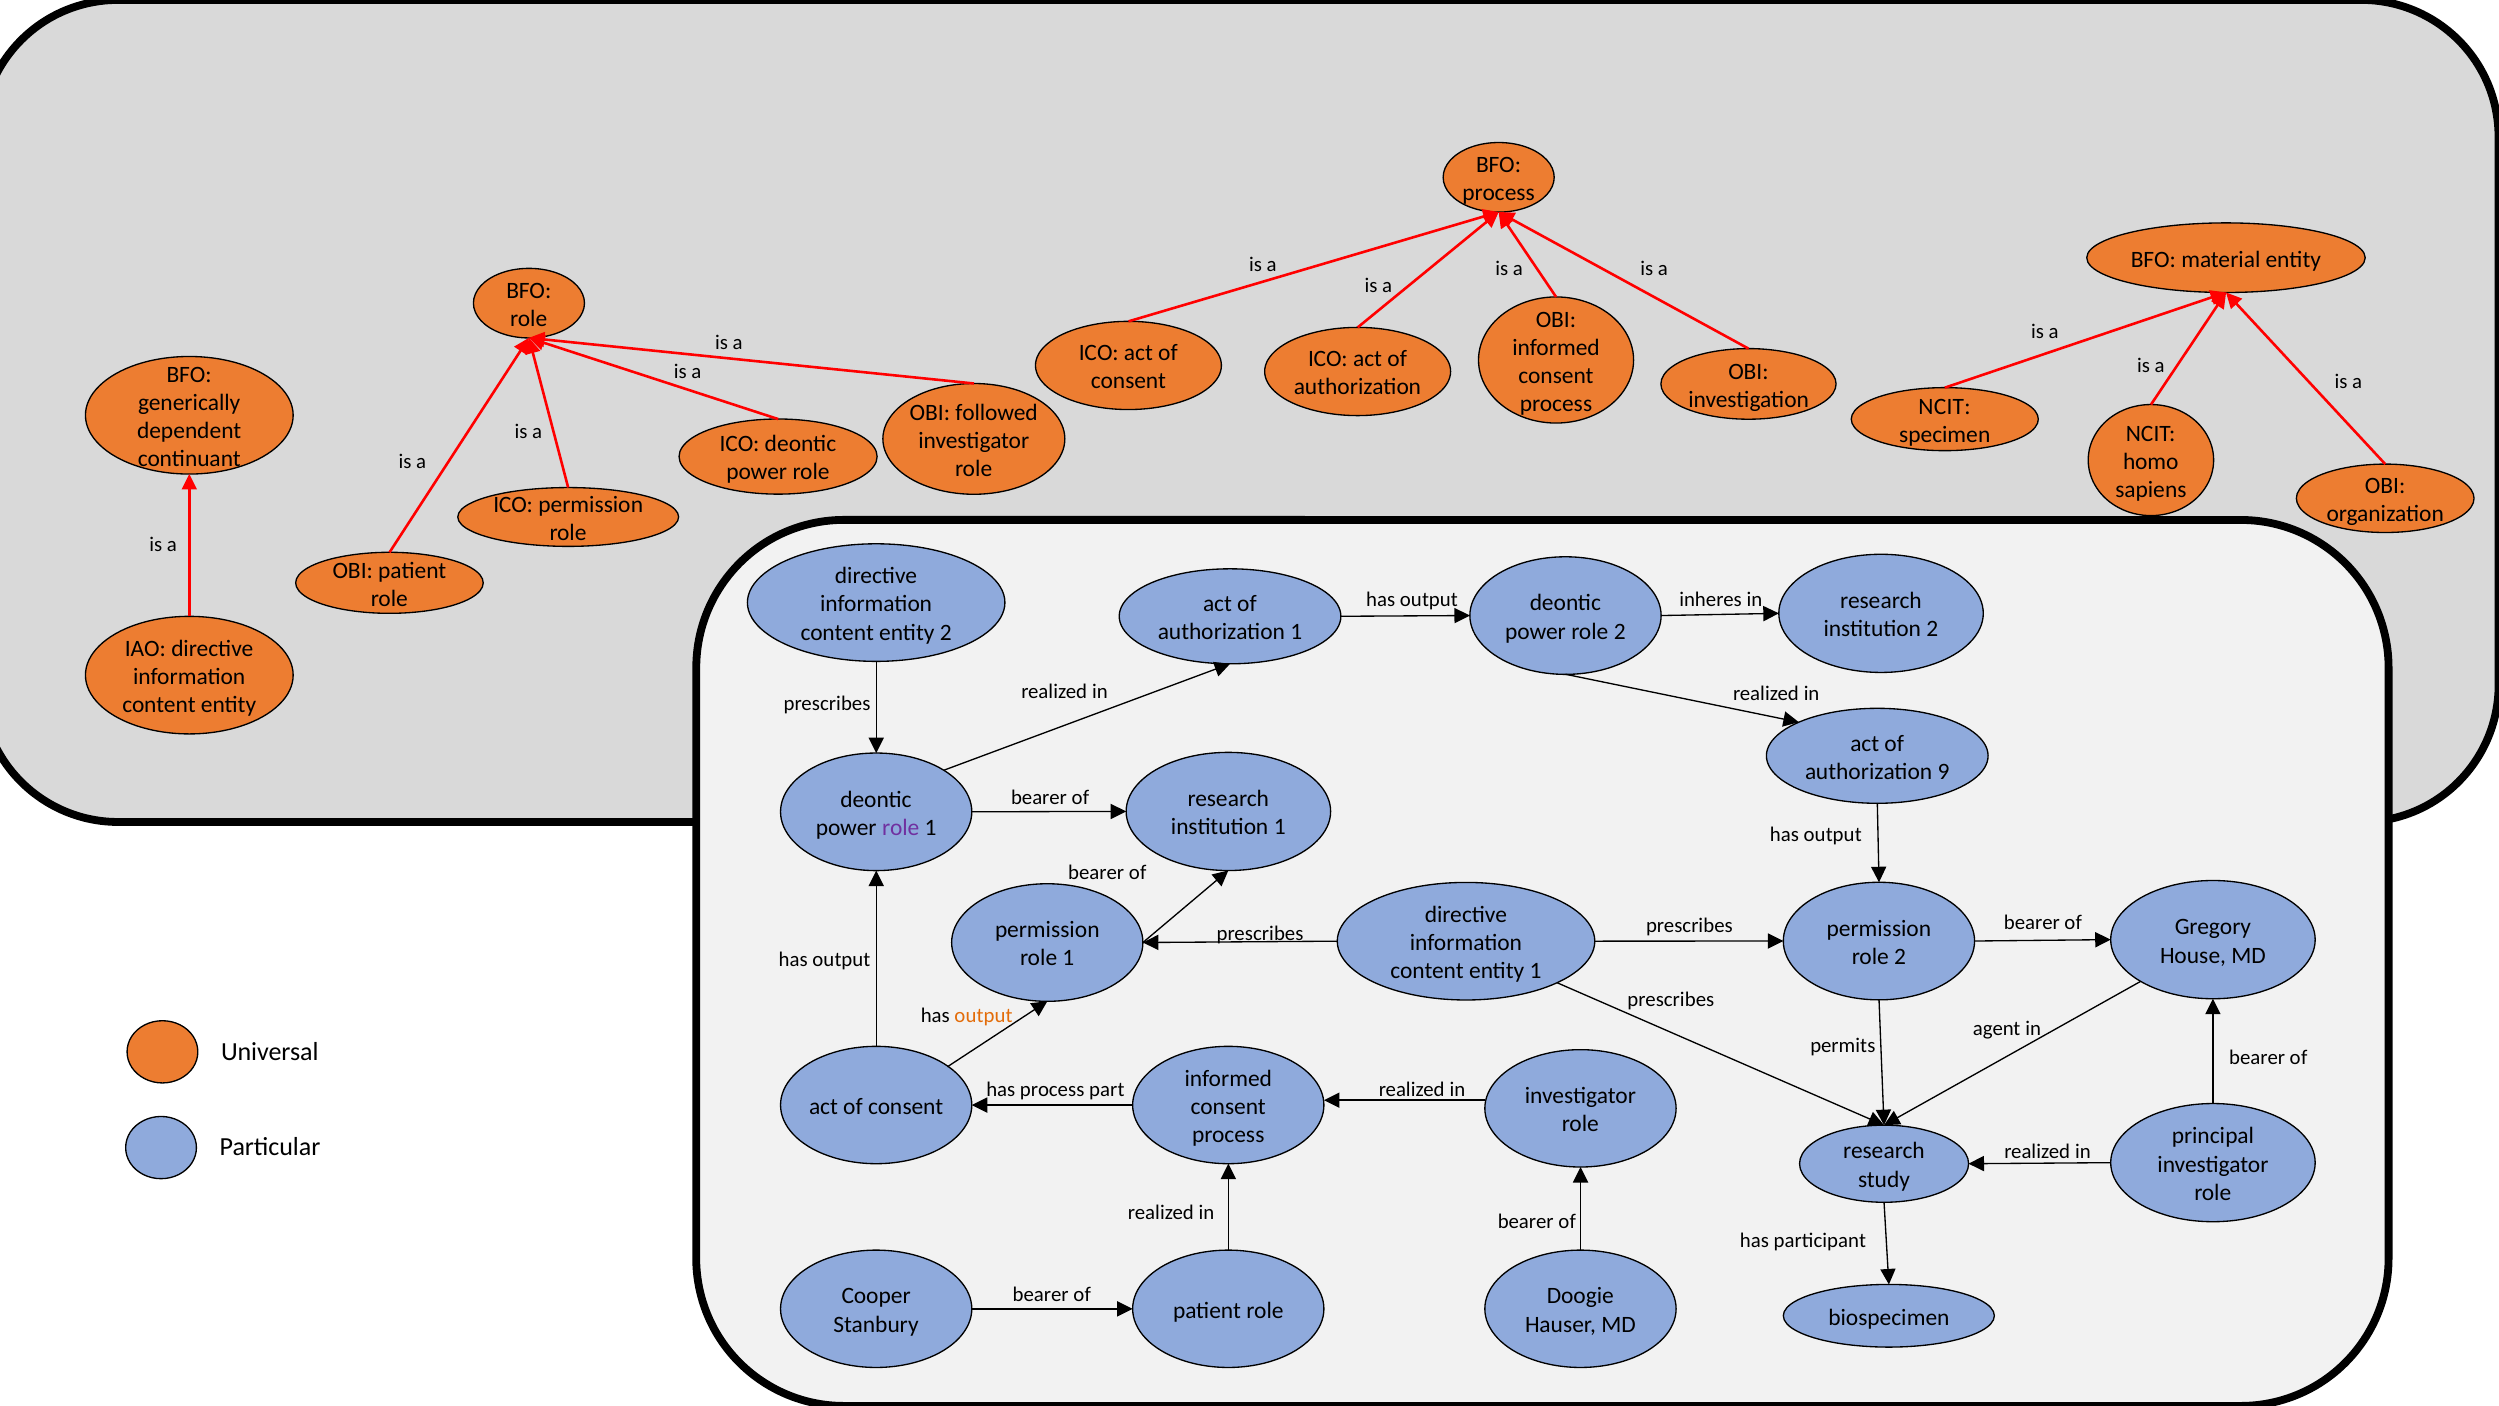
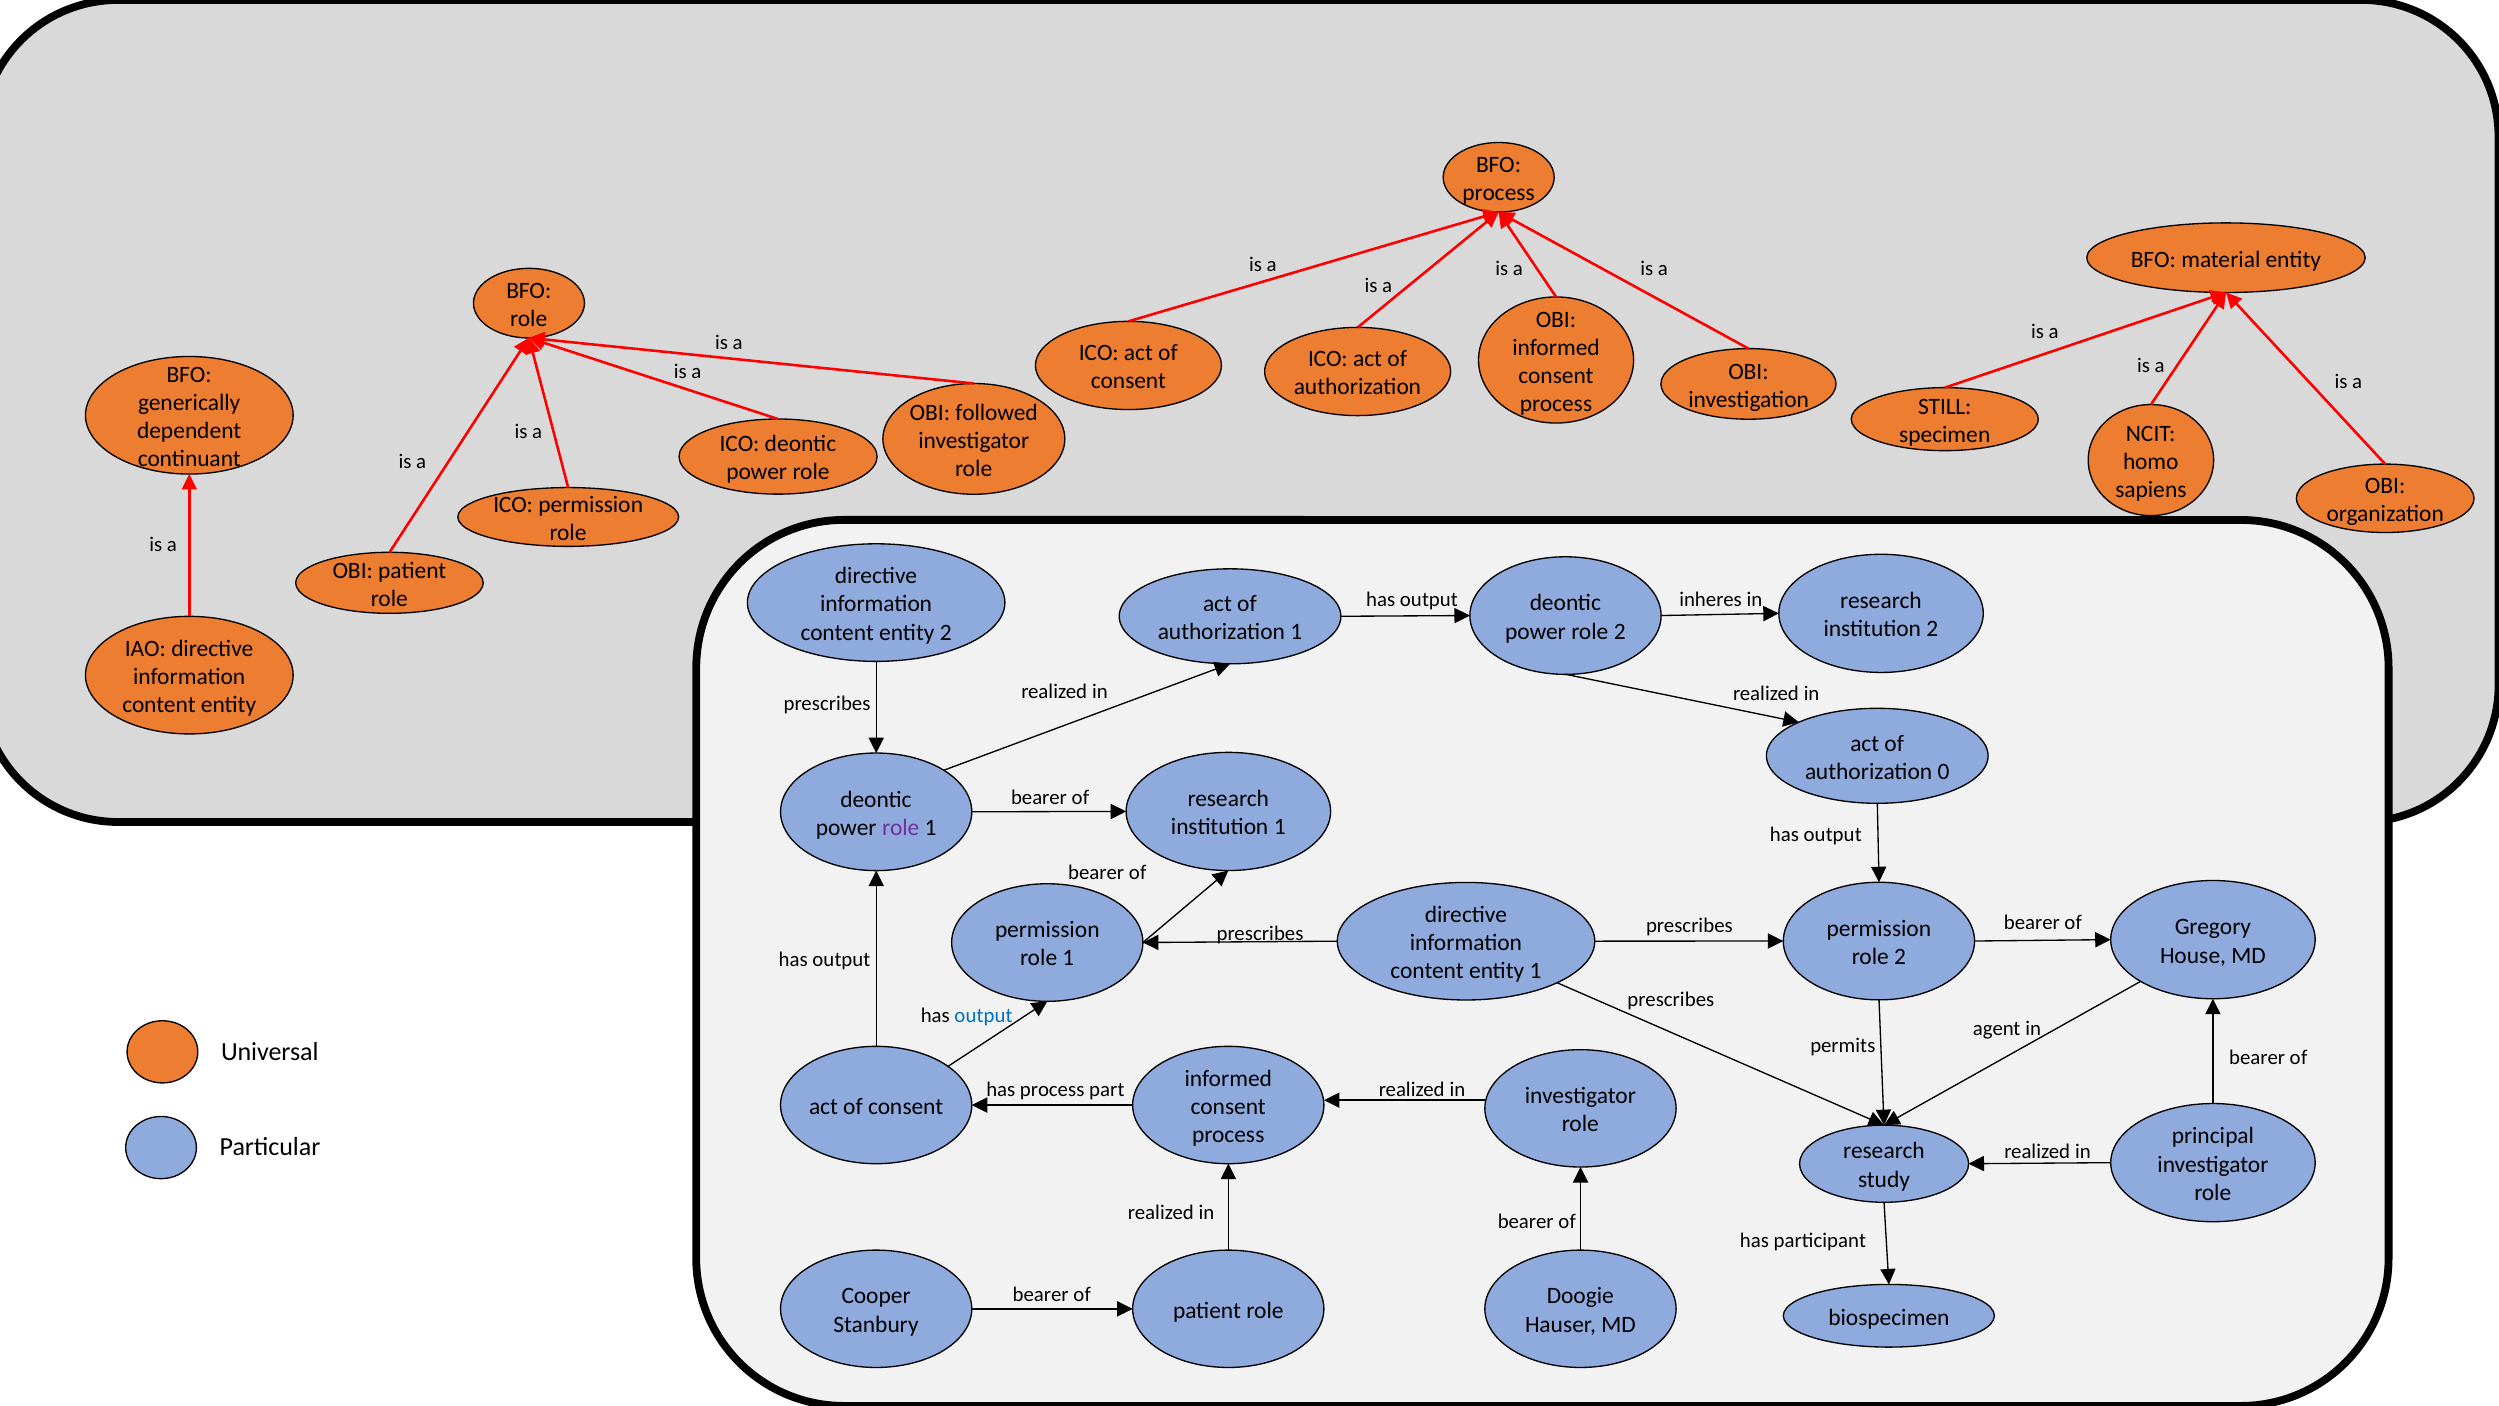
investigation NCIT: NCIT -> STILL
9: 9 -> 0
output at (983, 1015) colour: orange -> blue
